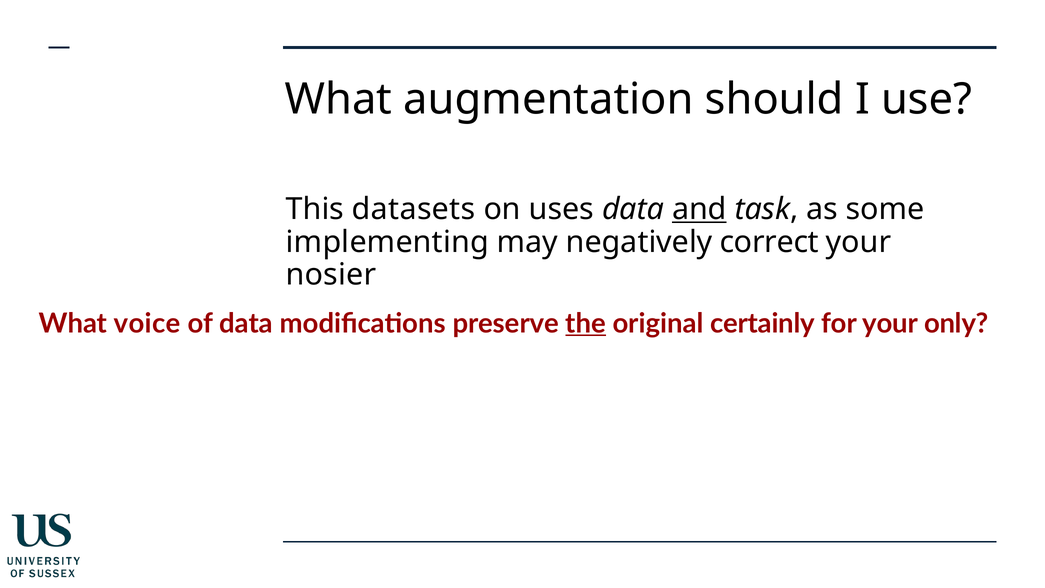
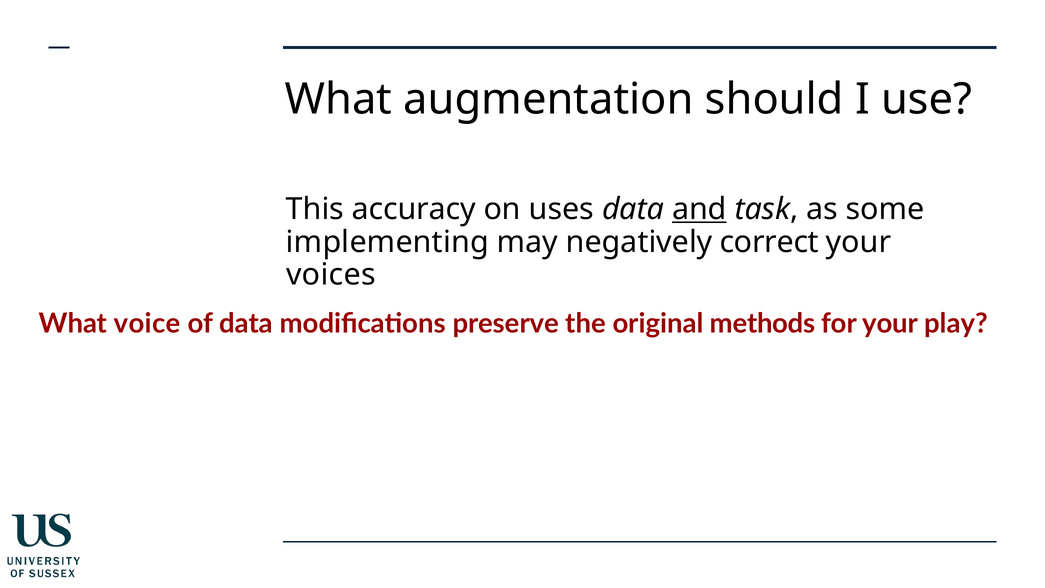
datasets: datasets -> accuracy
nosier: nosier -> voices
the underline: present -> none
certainly: certainly -> methods
only: only -> play
